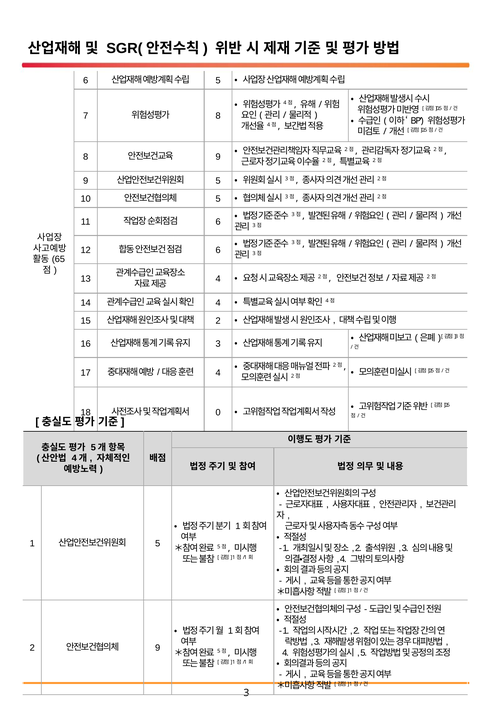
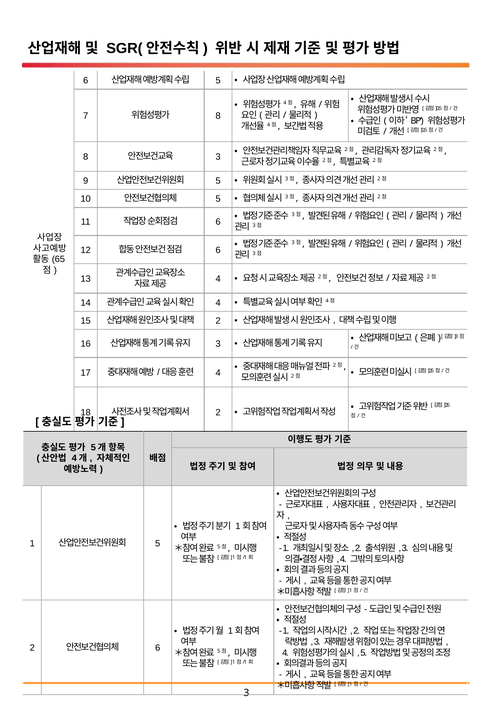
9 at (218, 157): 9 -> 3
0 at (218, 413): 0 -> 2
9 at (158, 648): 9 -> 6
